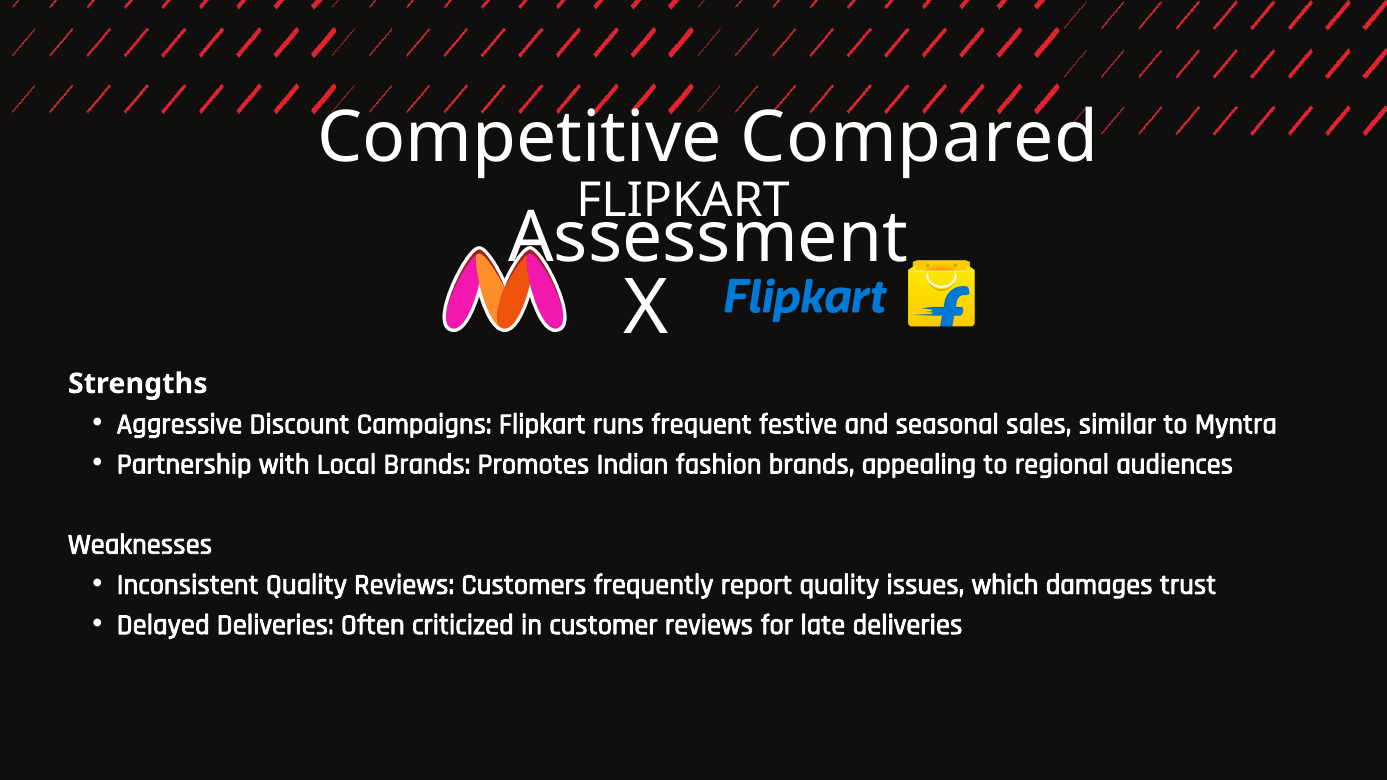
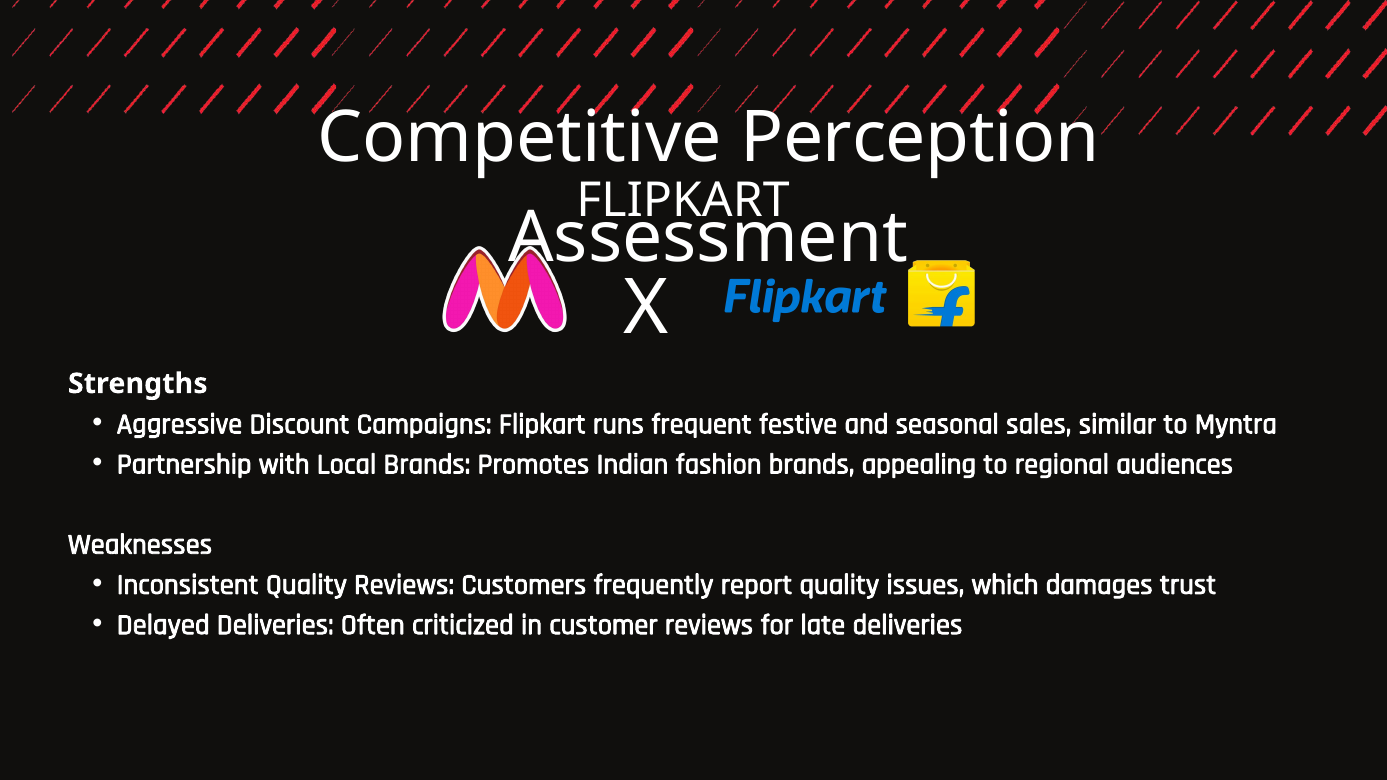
Compared: Compared -> Perception
